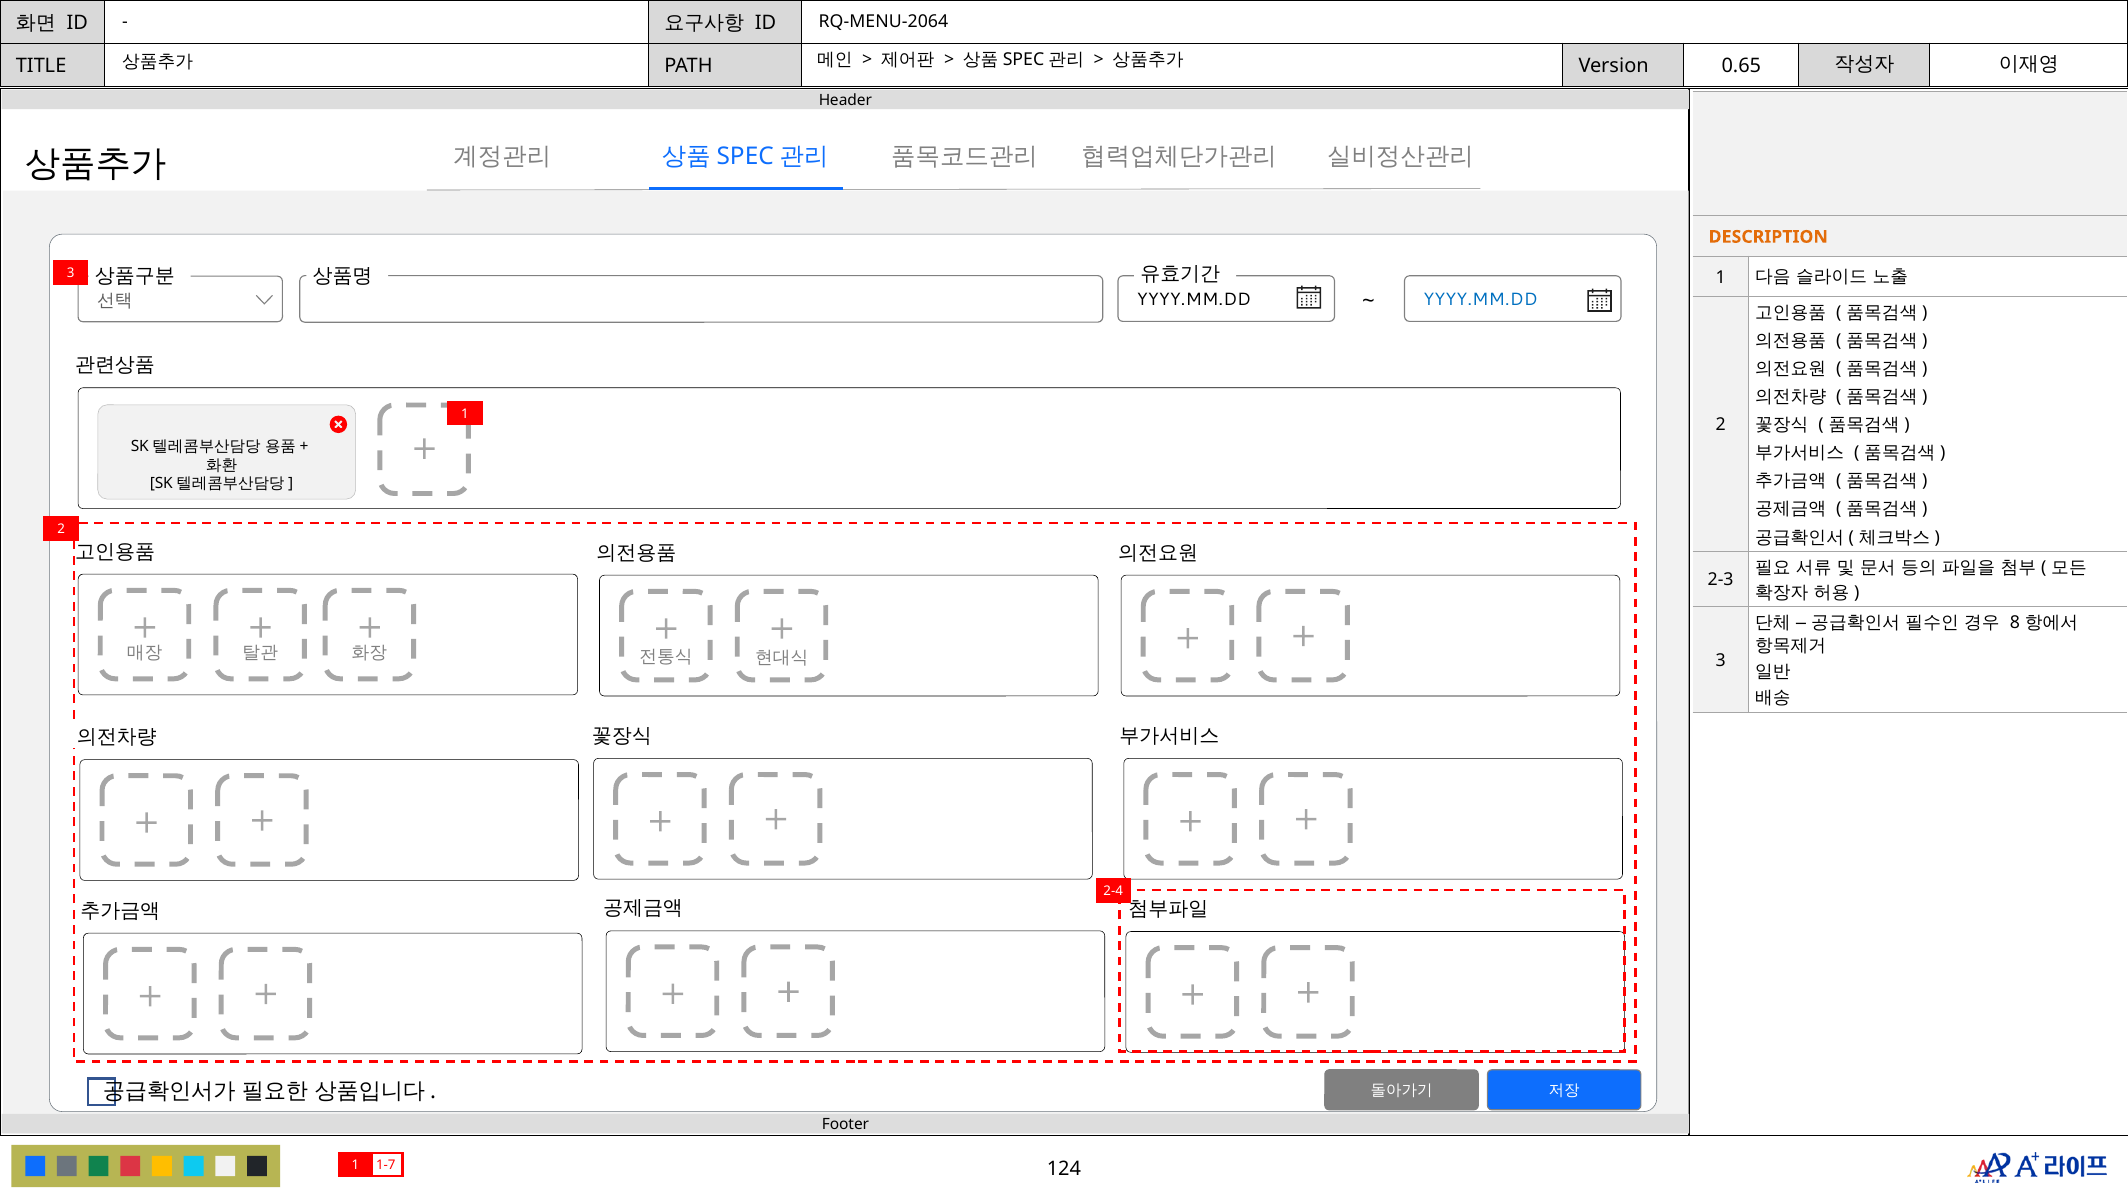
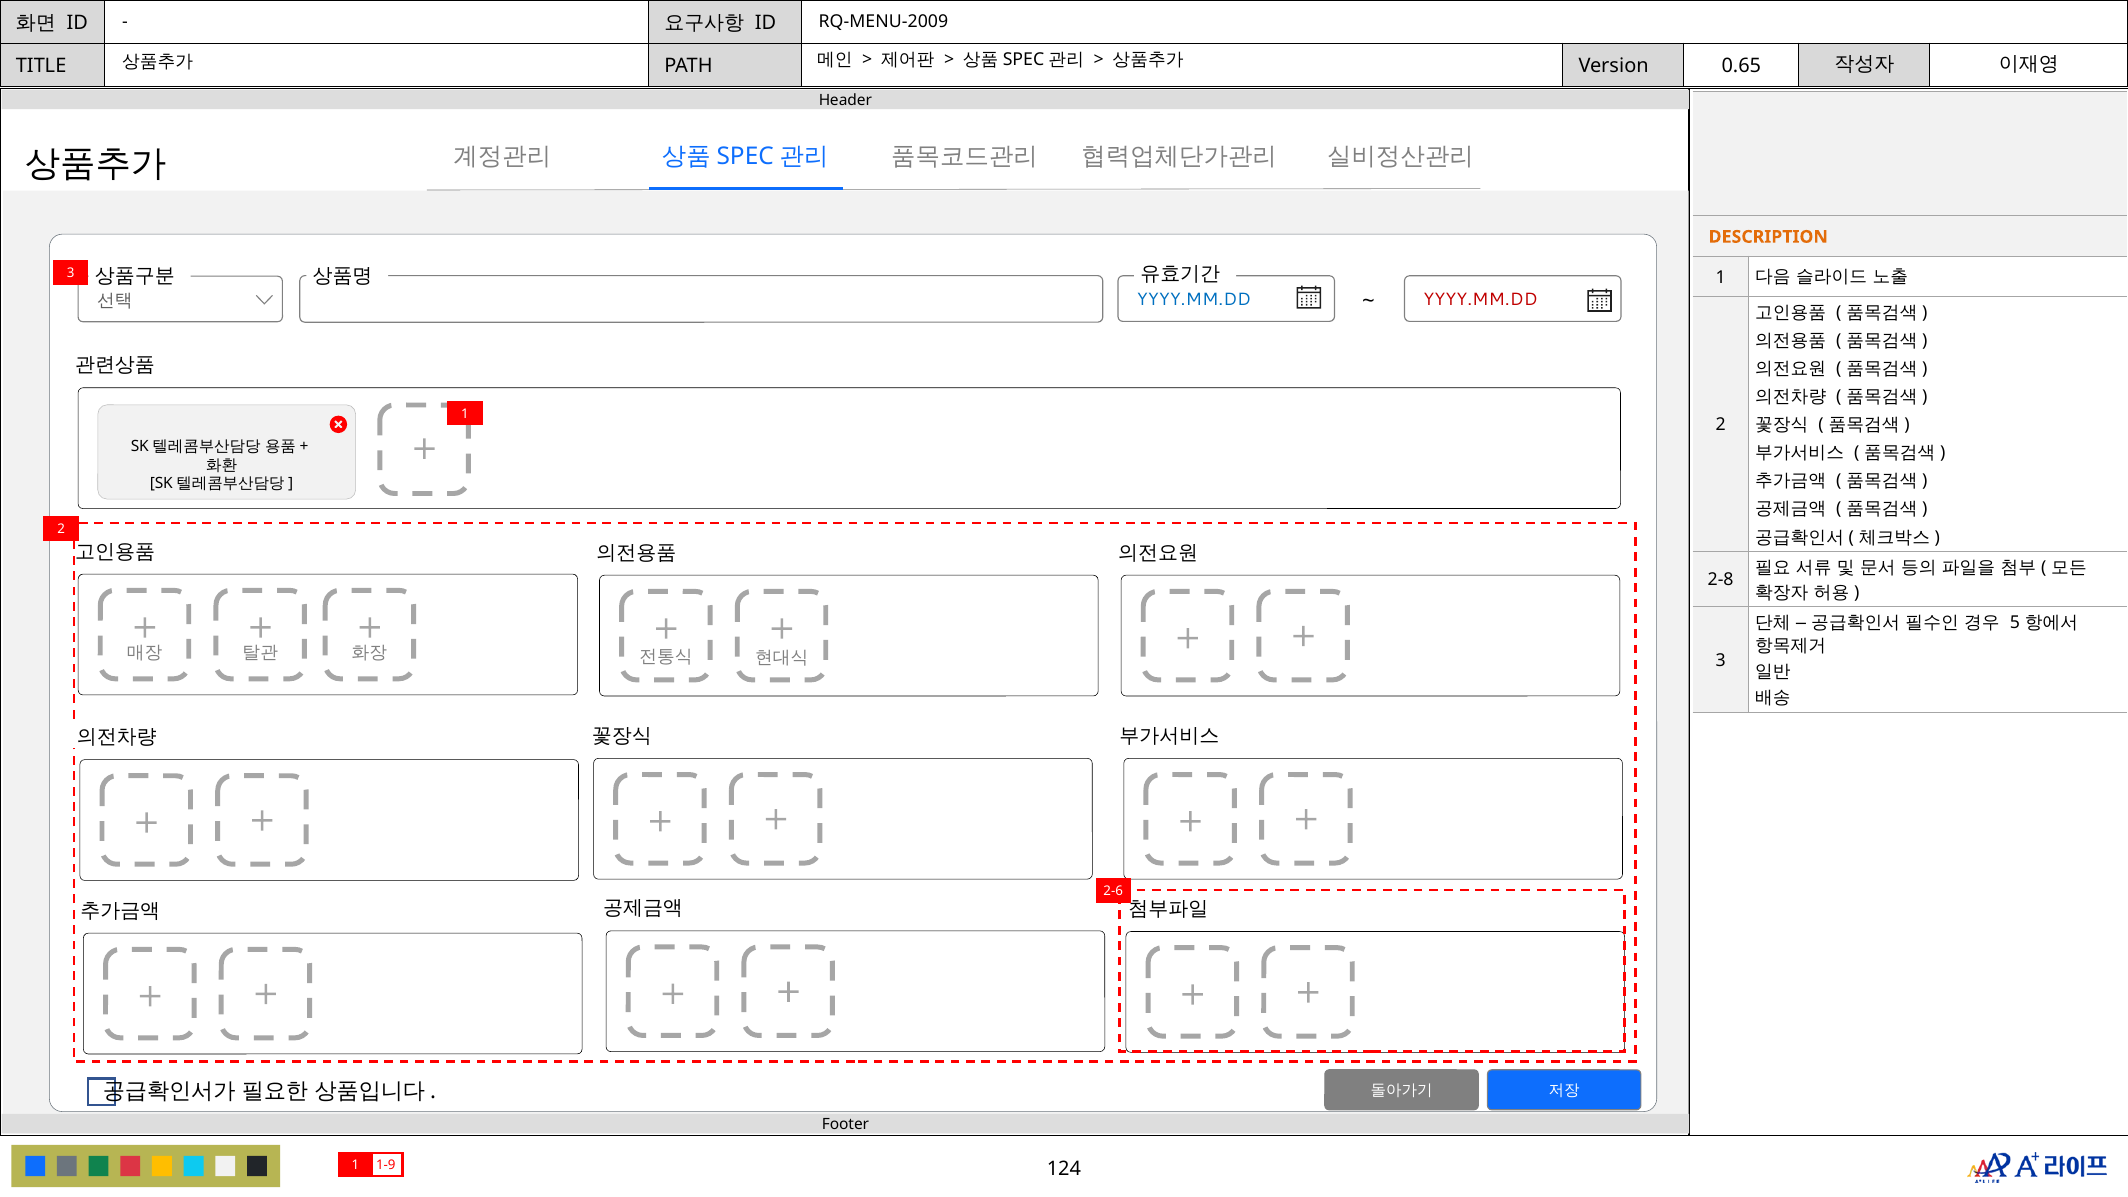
RQ-MENU-2064: RQ-MENU-2064 -> RQ-MENU-2009
YYYY.MM.DD at (1194, 300) colour: black -> blue
YYYY.MM.DD at (1481, 300) colour: blue -> red
2-3: 2-3 -> 2-8
8: 8 -> 5
2-4: 2-4 -> 2-6
1-7: 1-7 -> 1-9
